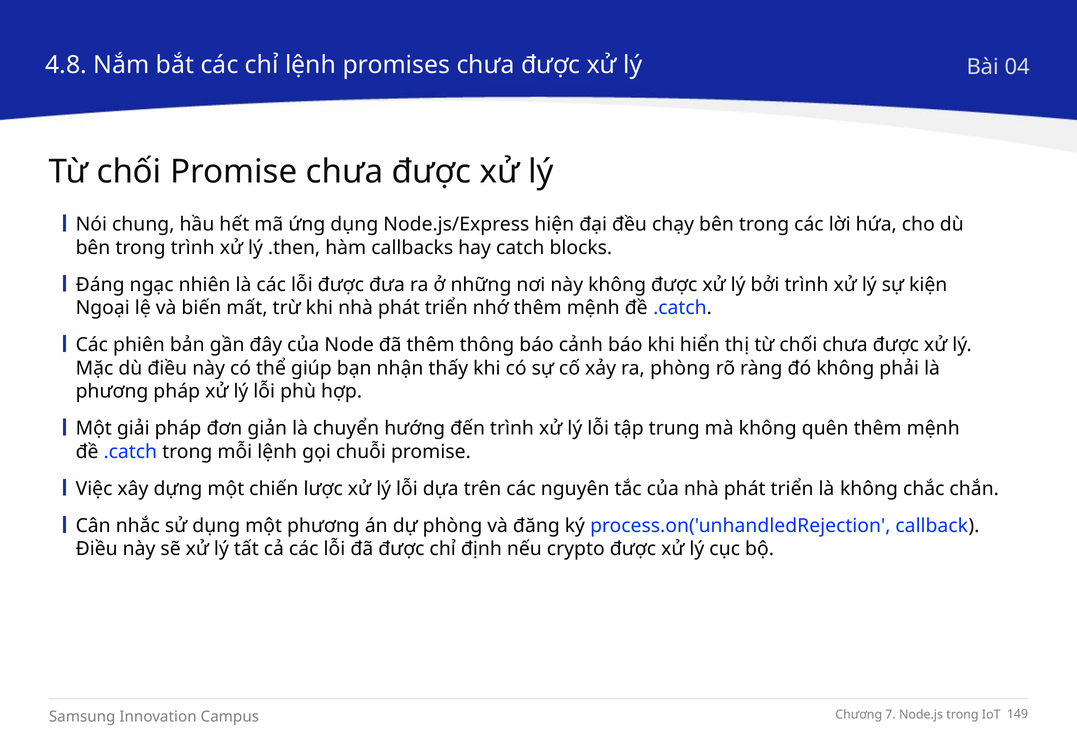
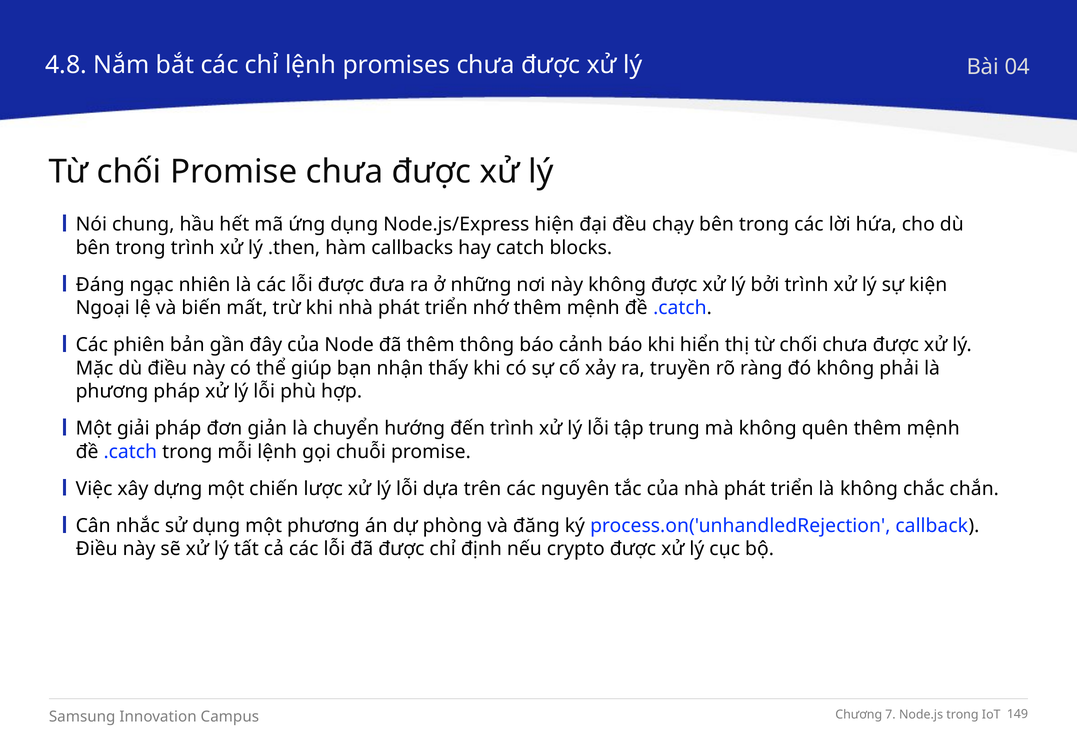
ra phòng: phòng -> truyền
